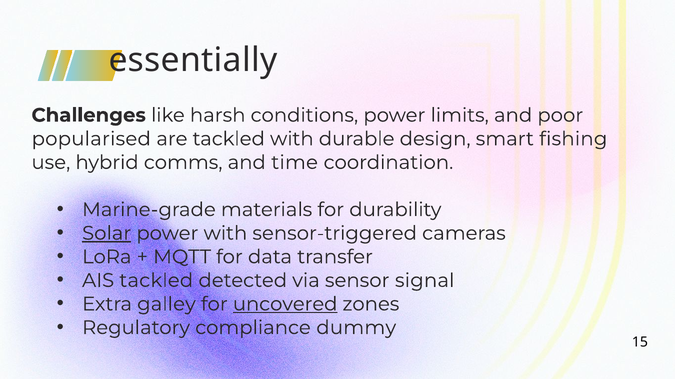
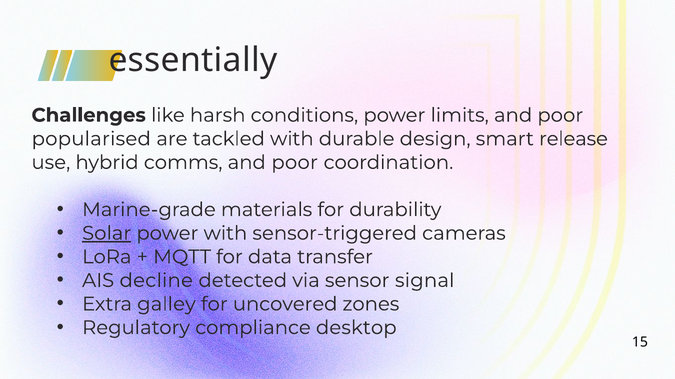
fishing: fishing -> release
comms and time: time -> poor
AIS tackled: tackled -> decline
uncovered underline: present -> none
dummy: dummy -> desktop
